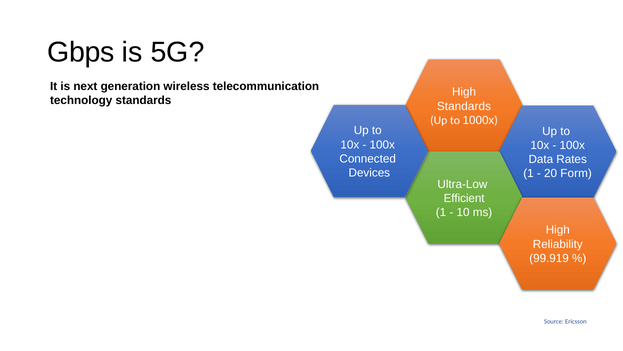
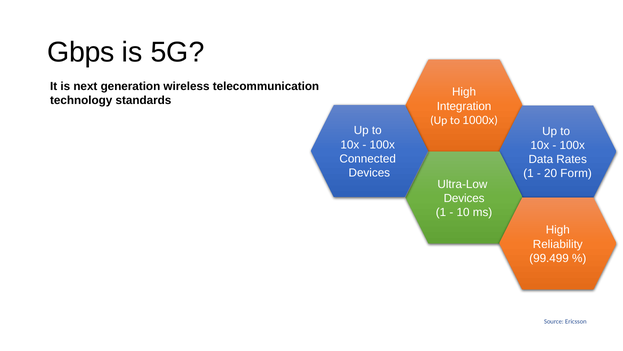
Standards at (464, 106): Standards -> Integration
Efficient at (464, 198): Efficient -> Devices
99.919: 99.919 -> 99.499
